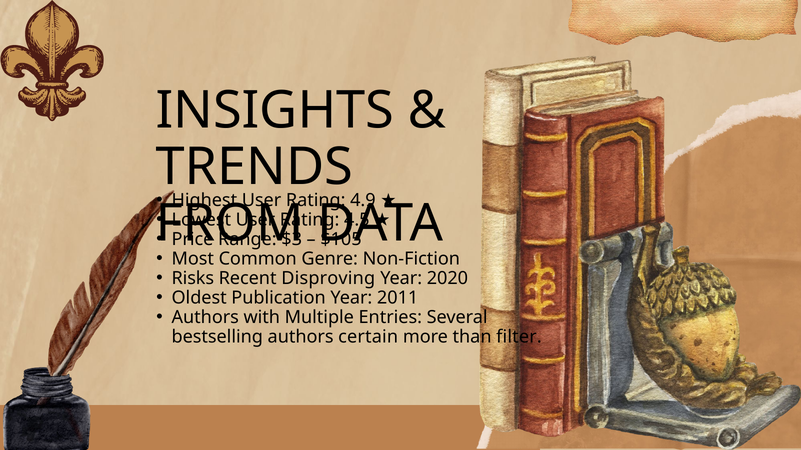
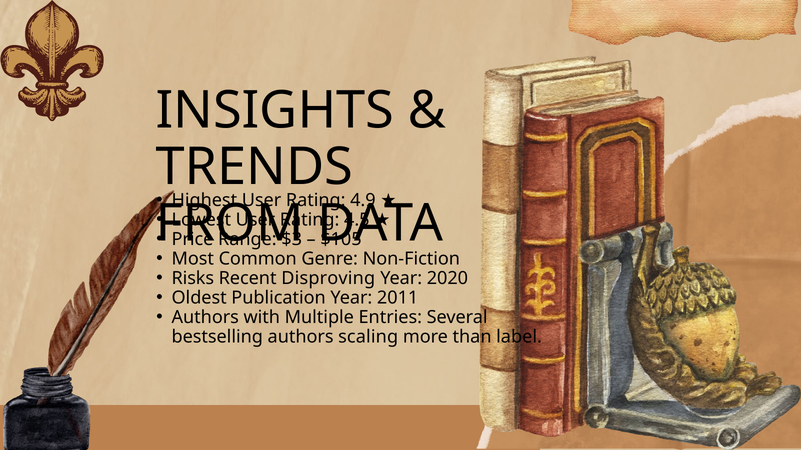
certain: certain -> scaling
filter: filter -> label
